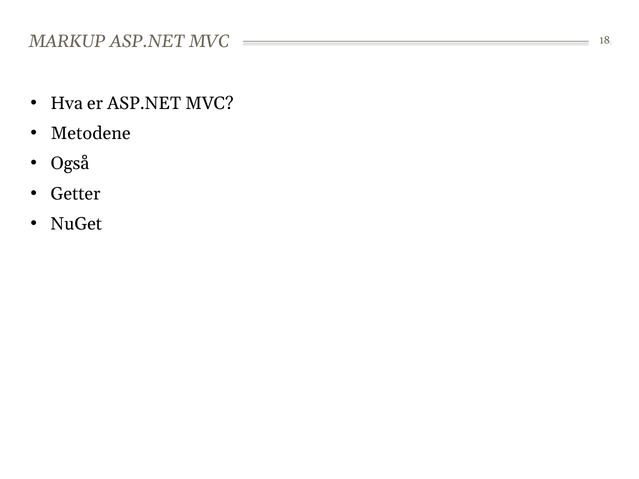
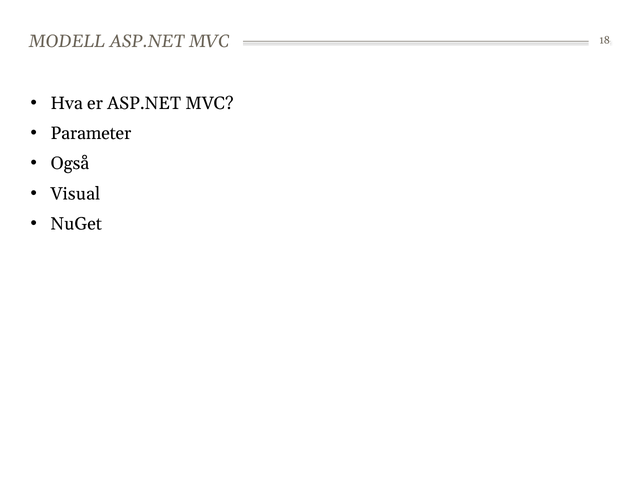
MARKUP: MARKUP -> MODELL
Metodene: Metodene -> Parameter
Getter: Getter -> Visual
